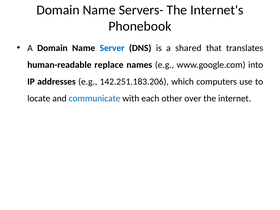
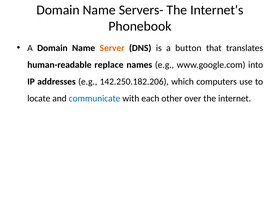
Server colour: blue -> orange
shared: shared -> button
142.251.183.206: 142.251.183.206 -> 142.250.182.206
